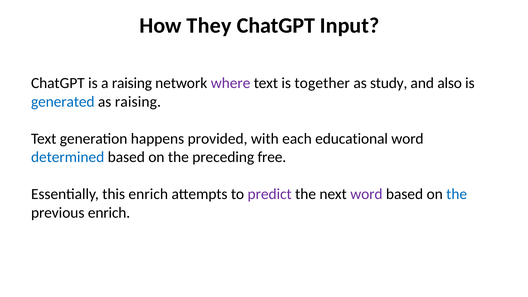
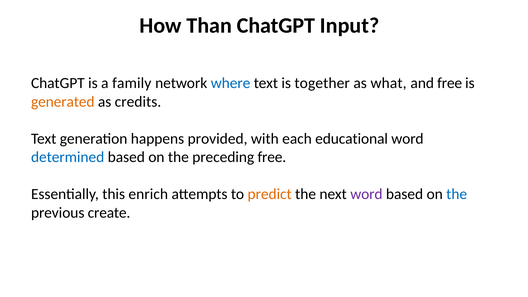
They: They -> Than
a raising: raising -> family
where colour: purple -> blue
study: study -> what
and also: also -> free
generated colour: blue -> orange
as raising: raising -> credits
predict colour: purple -> orange
previous enrich: enrich -> create
